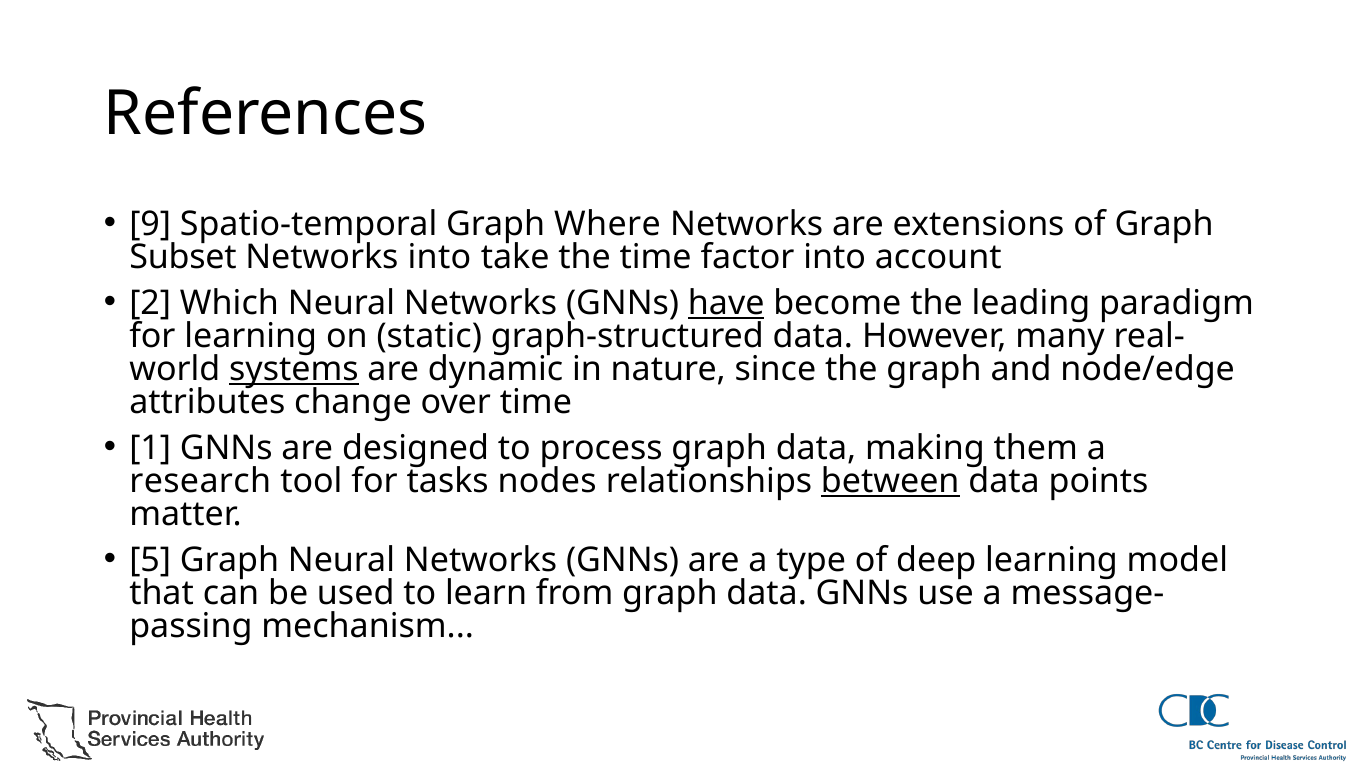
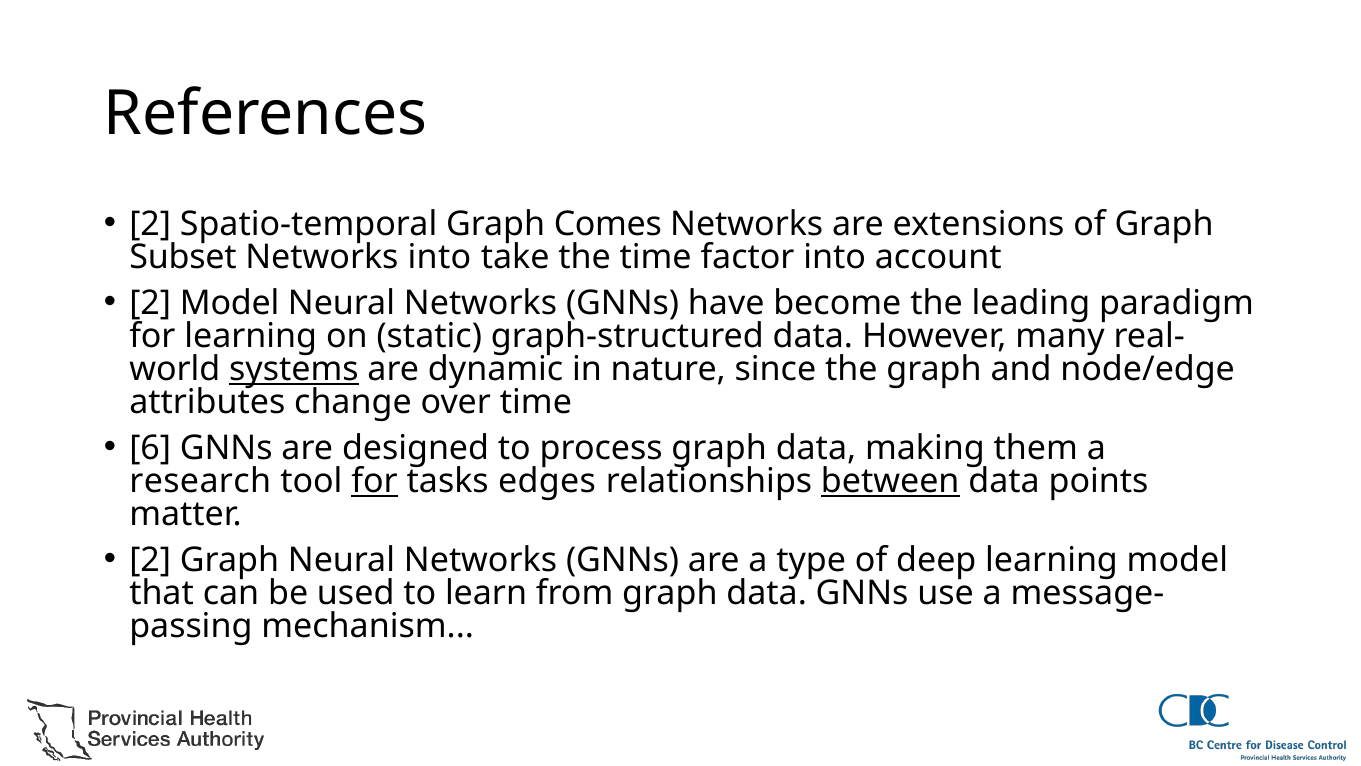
9 at (150, 224): 9 -> 2
Where: Where -> Comes
2 Which: Which -> Model
have underline: present -> none
1: 1 -> 6
for at (375, 481) underline: none -> present
nodes: nodes -> edges
5 at (150, 560): 5 -> 2
